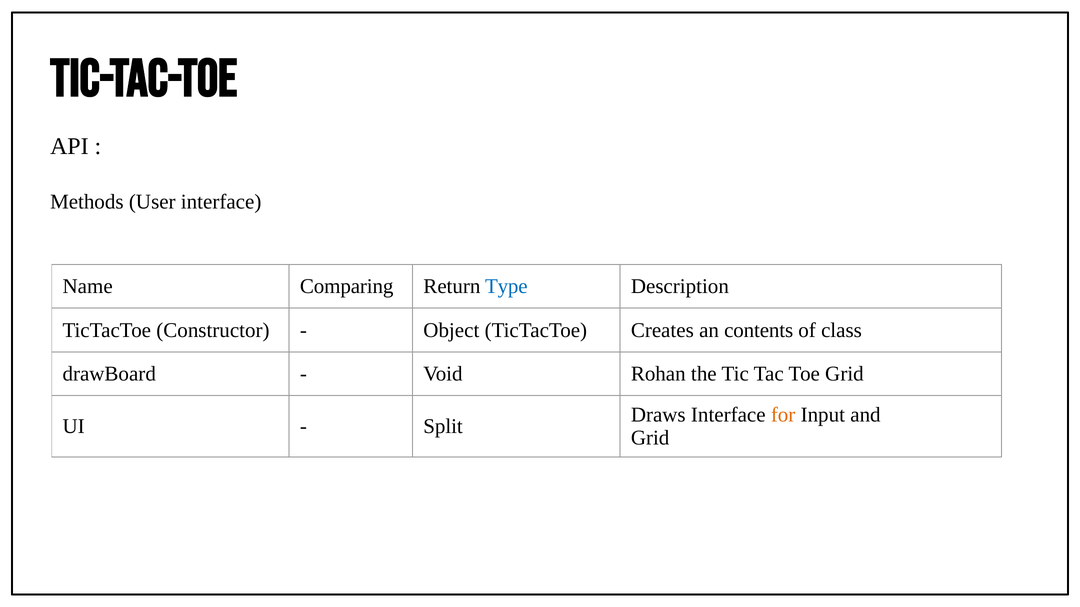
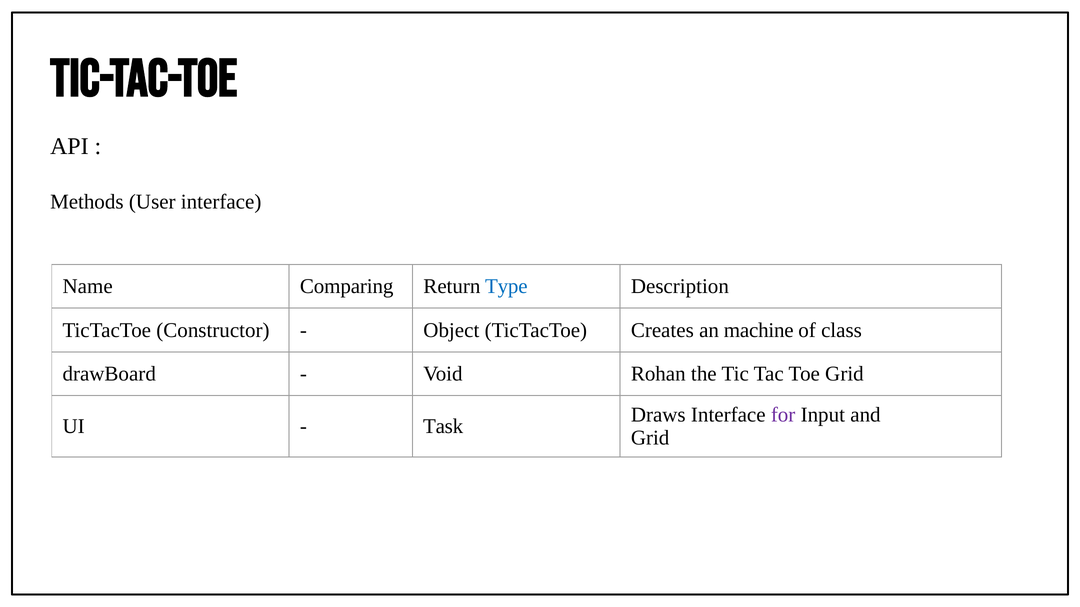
contents: contents -> machine
for colour: orange -> purple
Split: Split -> Task
